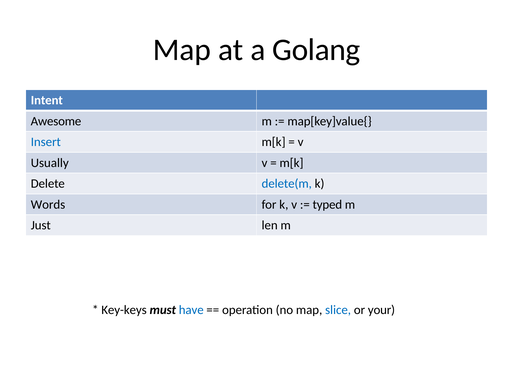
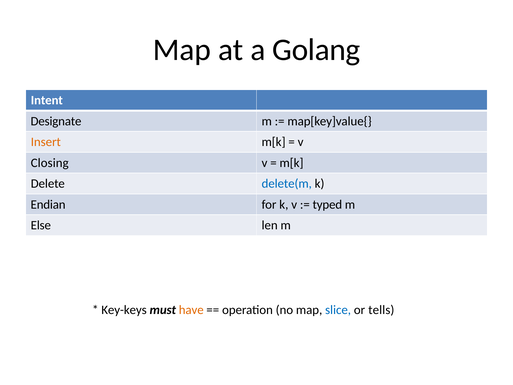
Awesome: Awesome -> Designate
Insert colour: blue -> orange
Usually: Usually -> Closing
Words: Words -> Endian
Just: Just -> Else
have colour: blue -> orange
your: your -> tells
